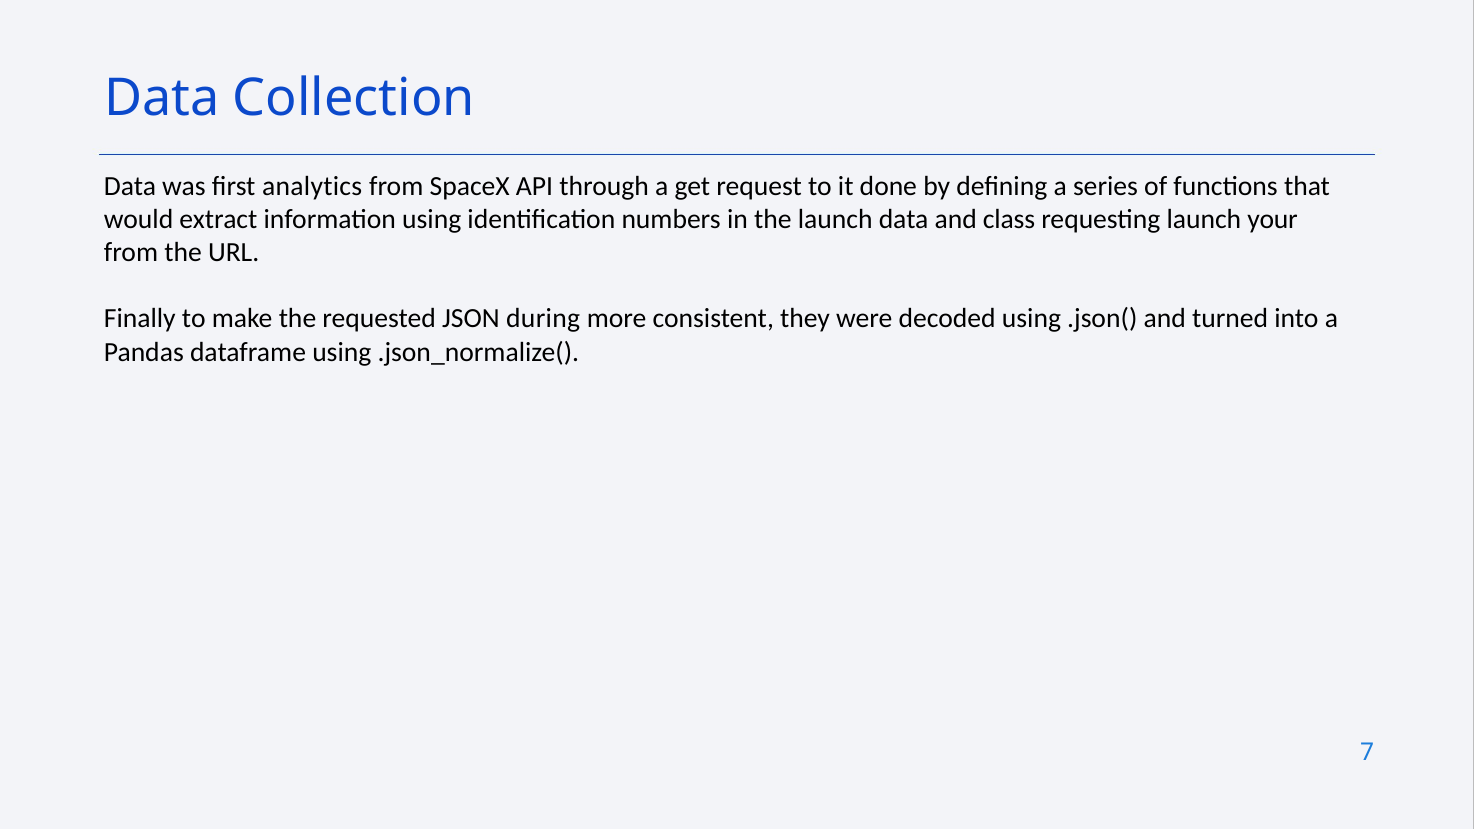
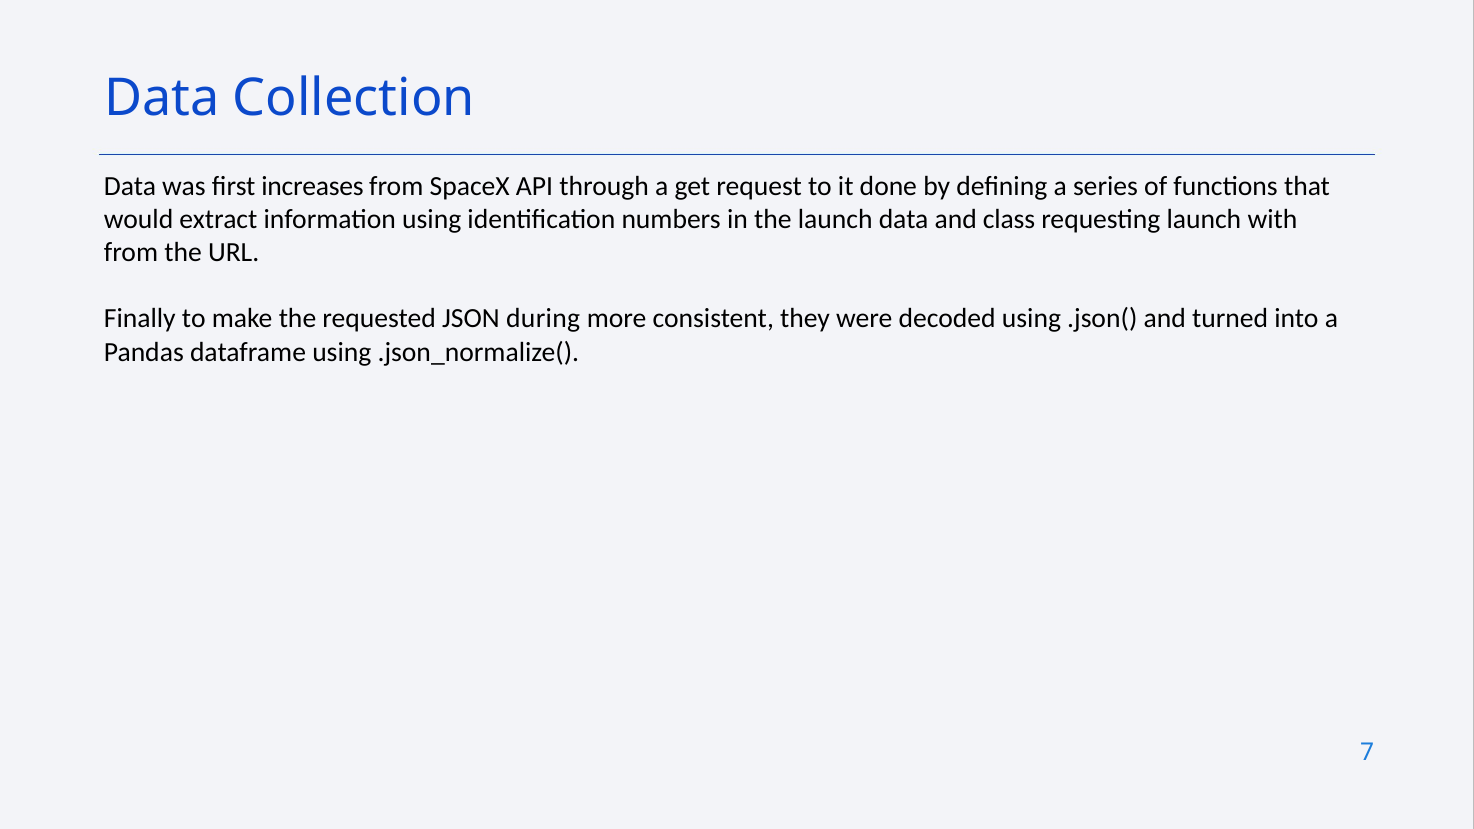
analytics: analytics -> increases
your: your -> with
